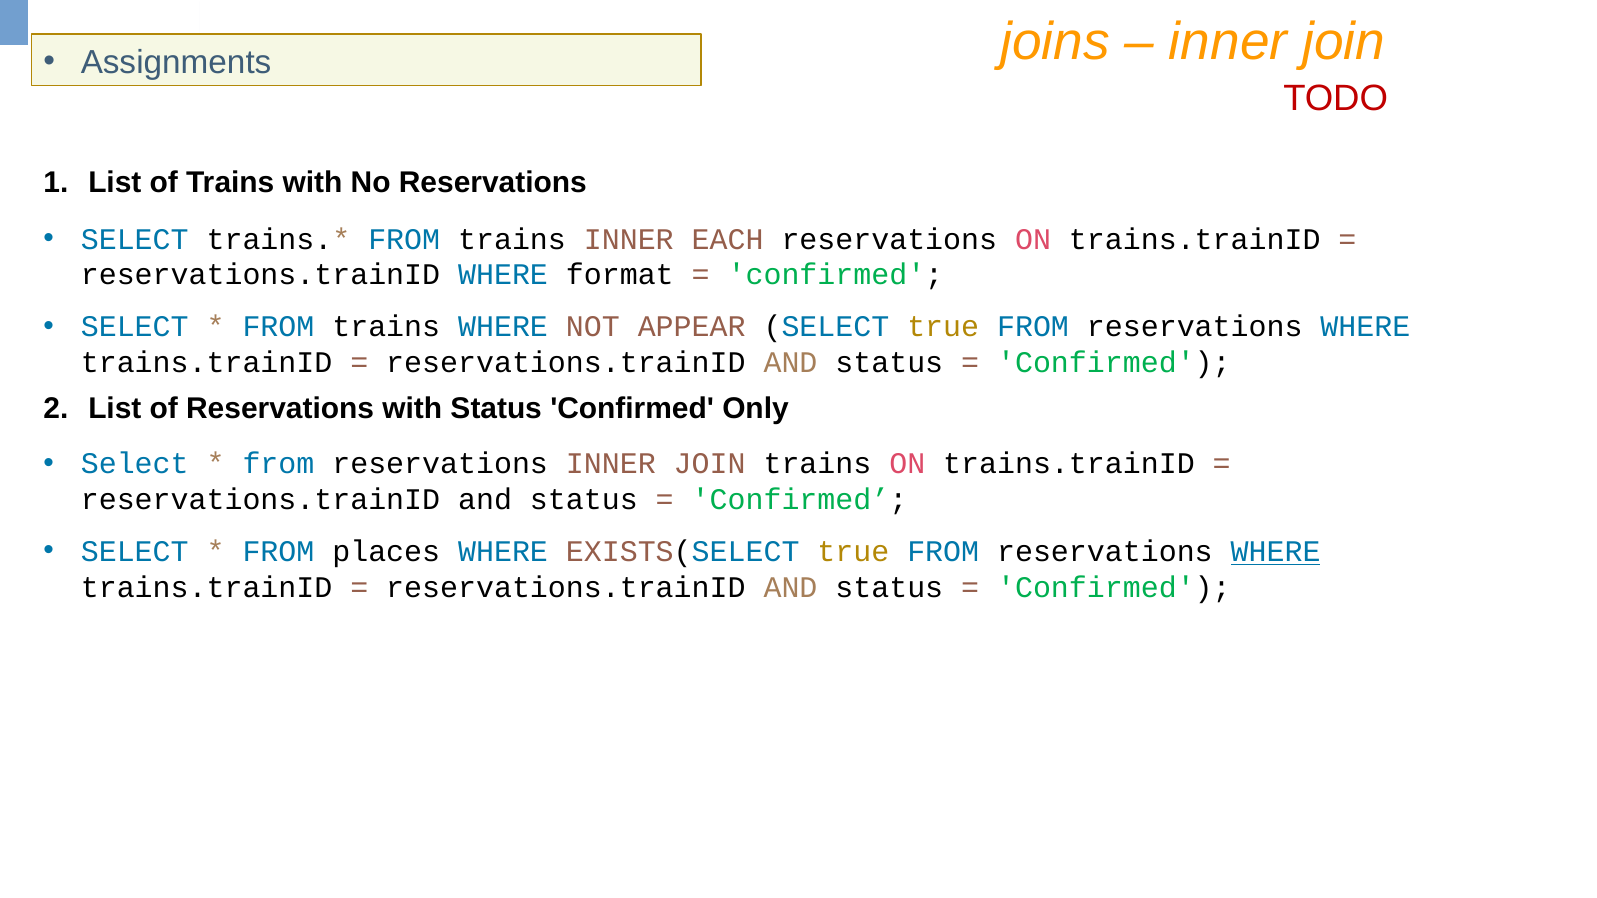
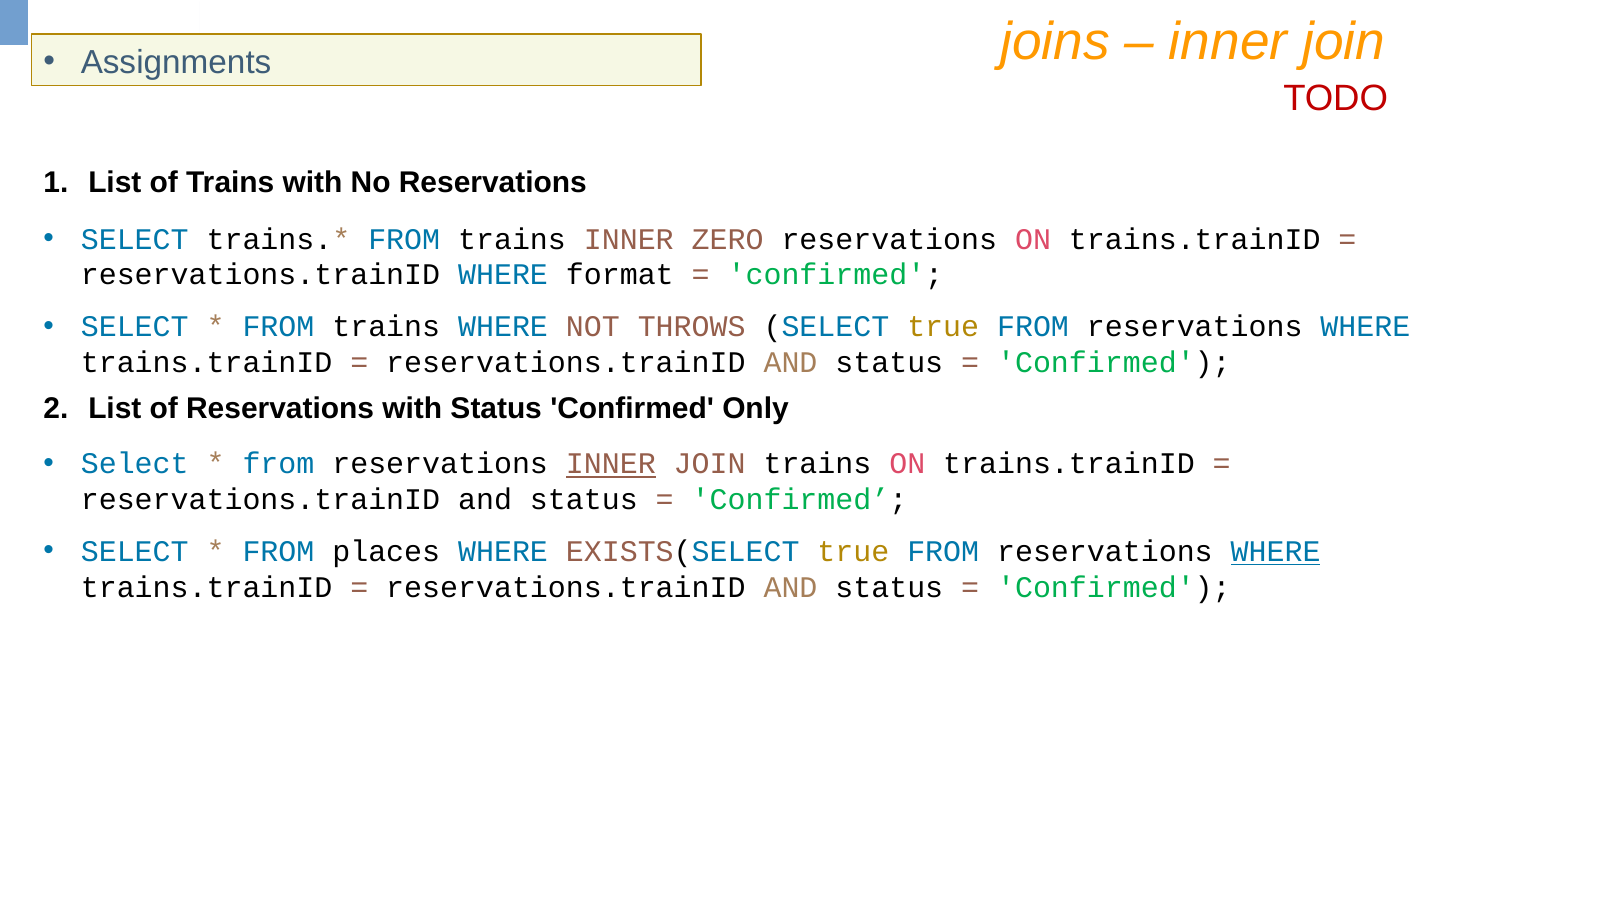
EACH: EACH -> ZERO
APPEAR: APPEAR -> THROWS
INNER at (611, 464) underline: none -> present
